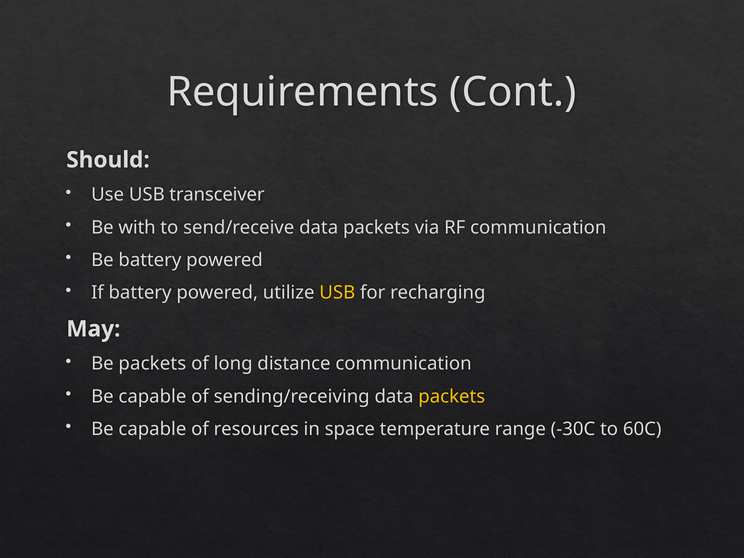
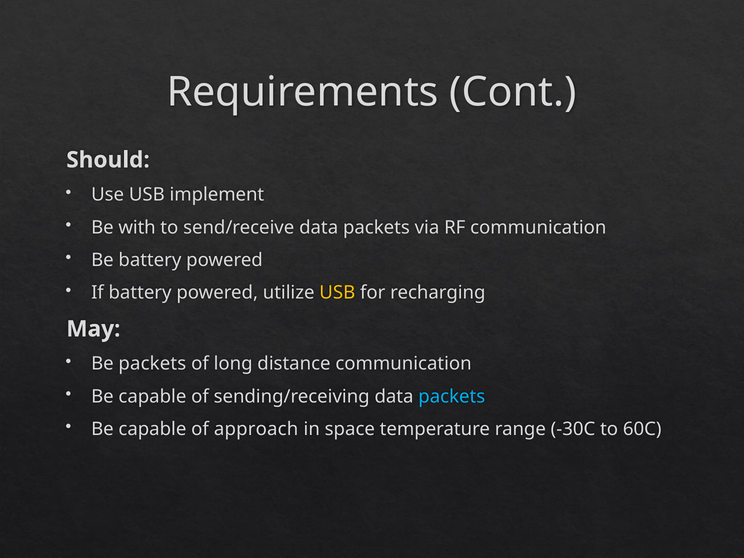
transceiver: transceiver -> implement
packets at (452, 396) colour: yellow -> light blue
resources: resources -> approach
